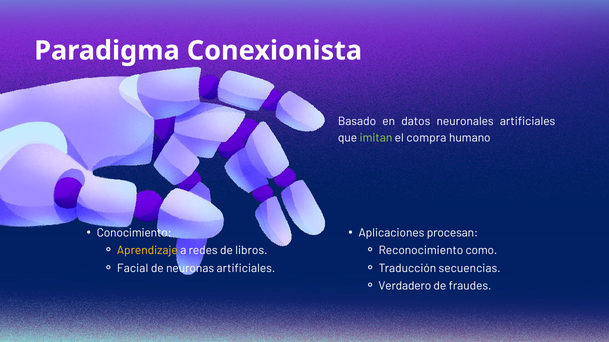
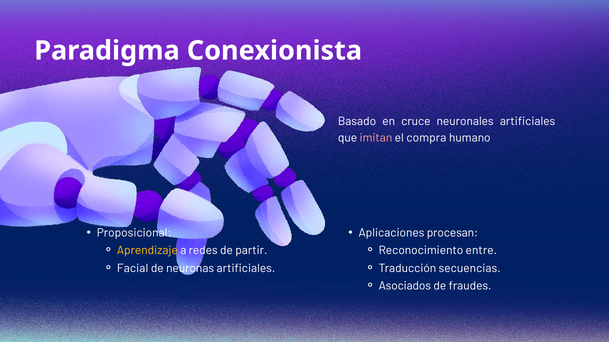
datos: datos -> cruce
imitan colour: light green -> pink
Conocimiento: Conocimiento -> Proposicional
libros: libros -> partir
como: como -> entre
Verdadero: Verdadero -> Asociados
